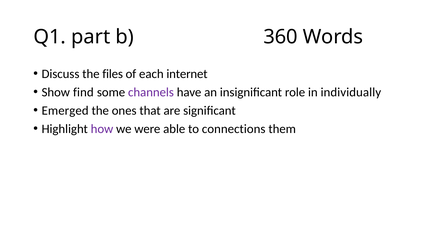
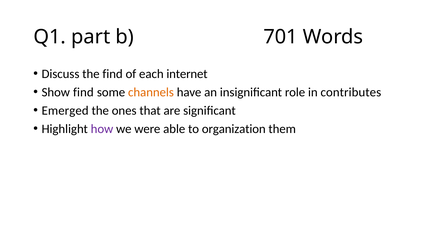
360: 360 -> 701
the files: files -> find
channels colour: purple -> orange
individually: individually -> contributes
connections: connections -> organization
